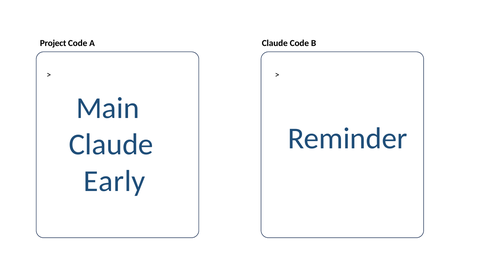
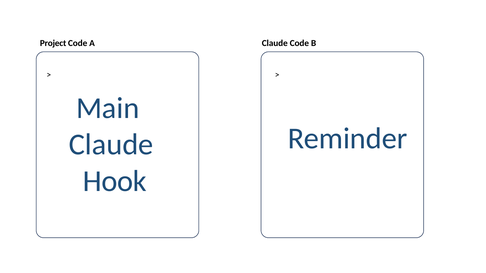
Early: Early -> Hook
